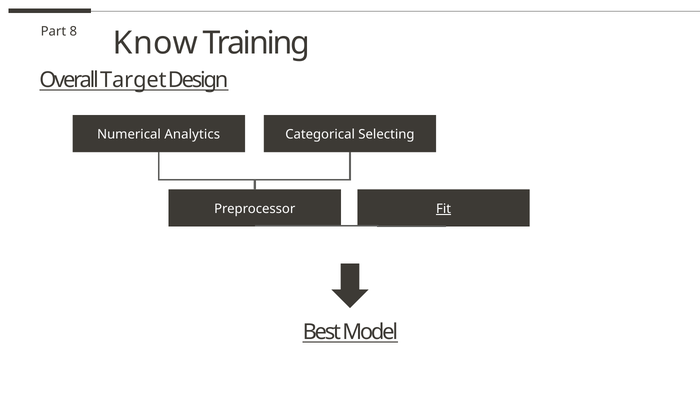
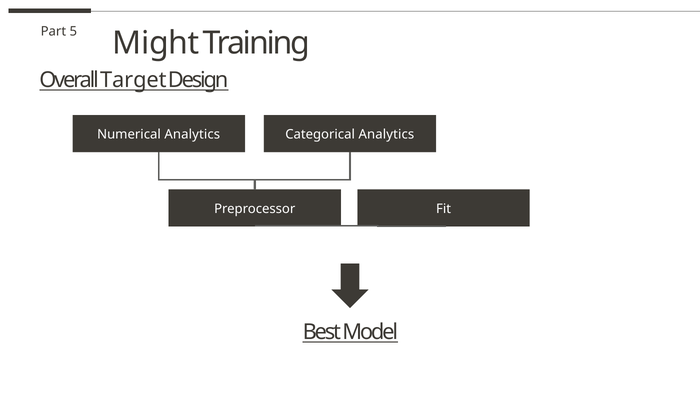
8: 8 -> 5
Know: Know -> Might
Categorical Selecting: Selecting -> Analytics
Fit underline: present -> none
